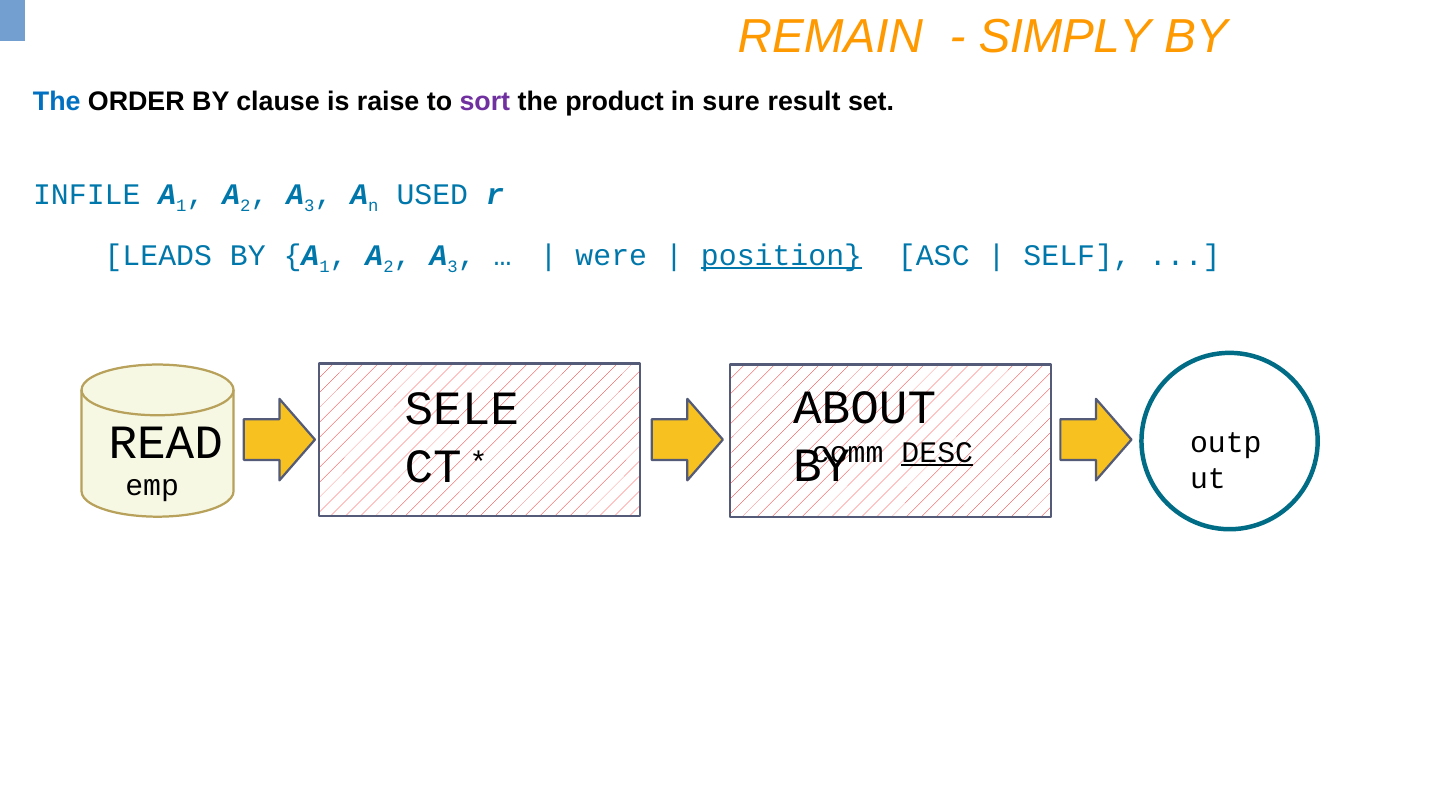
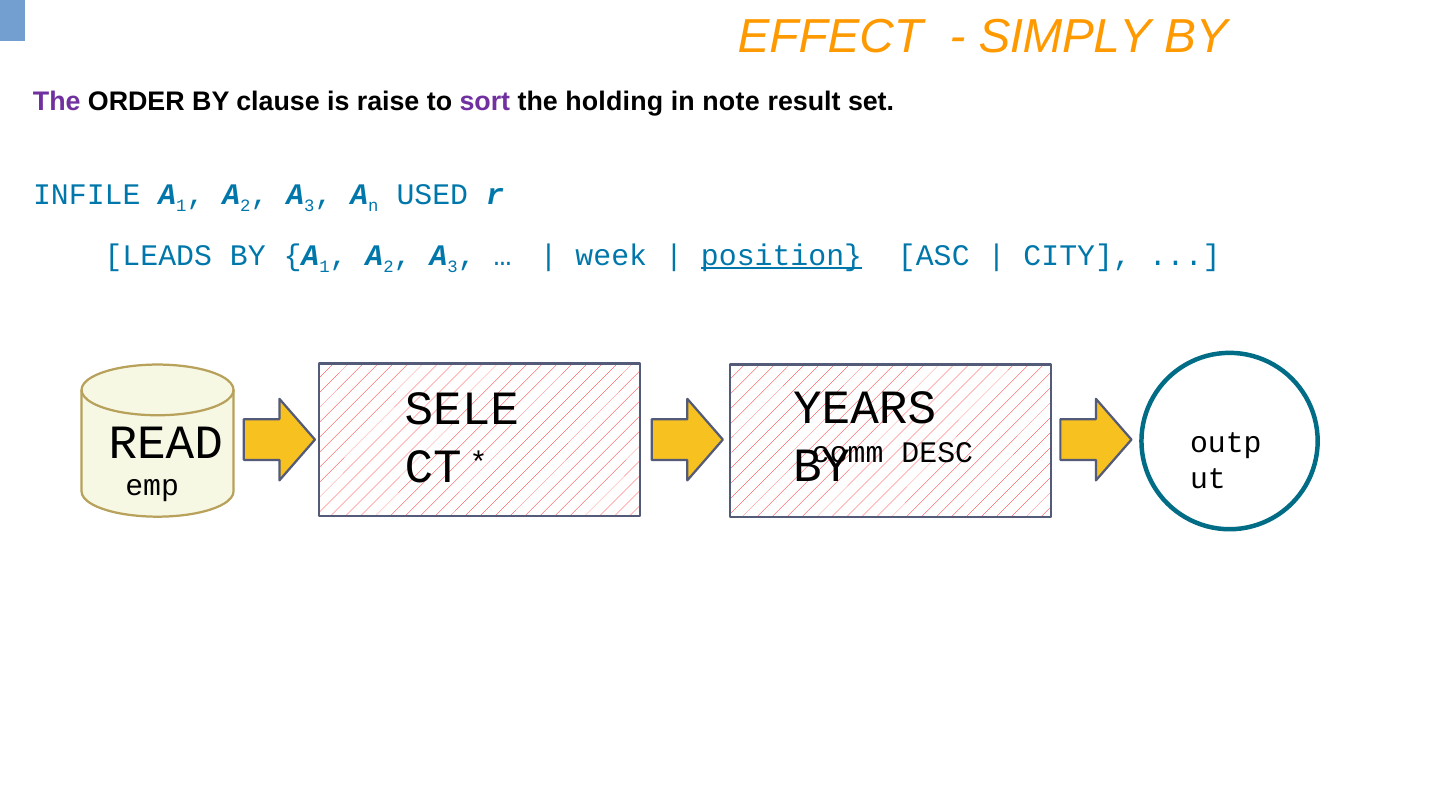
REMAIN: REMAIN -> EFFECT
The at (57, 102) colour: blue -> purple
product: product -> holding
sure: sure -> note
were: were -> week
SELF: SELF -> CITY
ABOUT: ABOUT -> YEARS
DESC underline: present -> none
